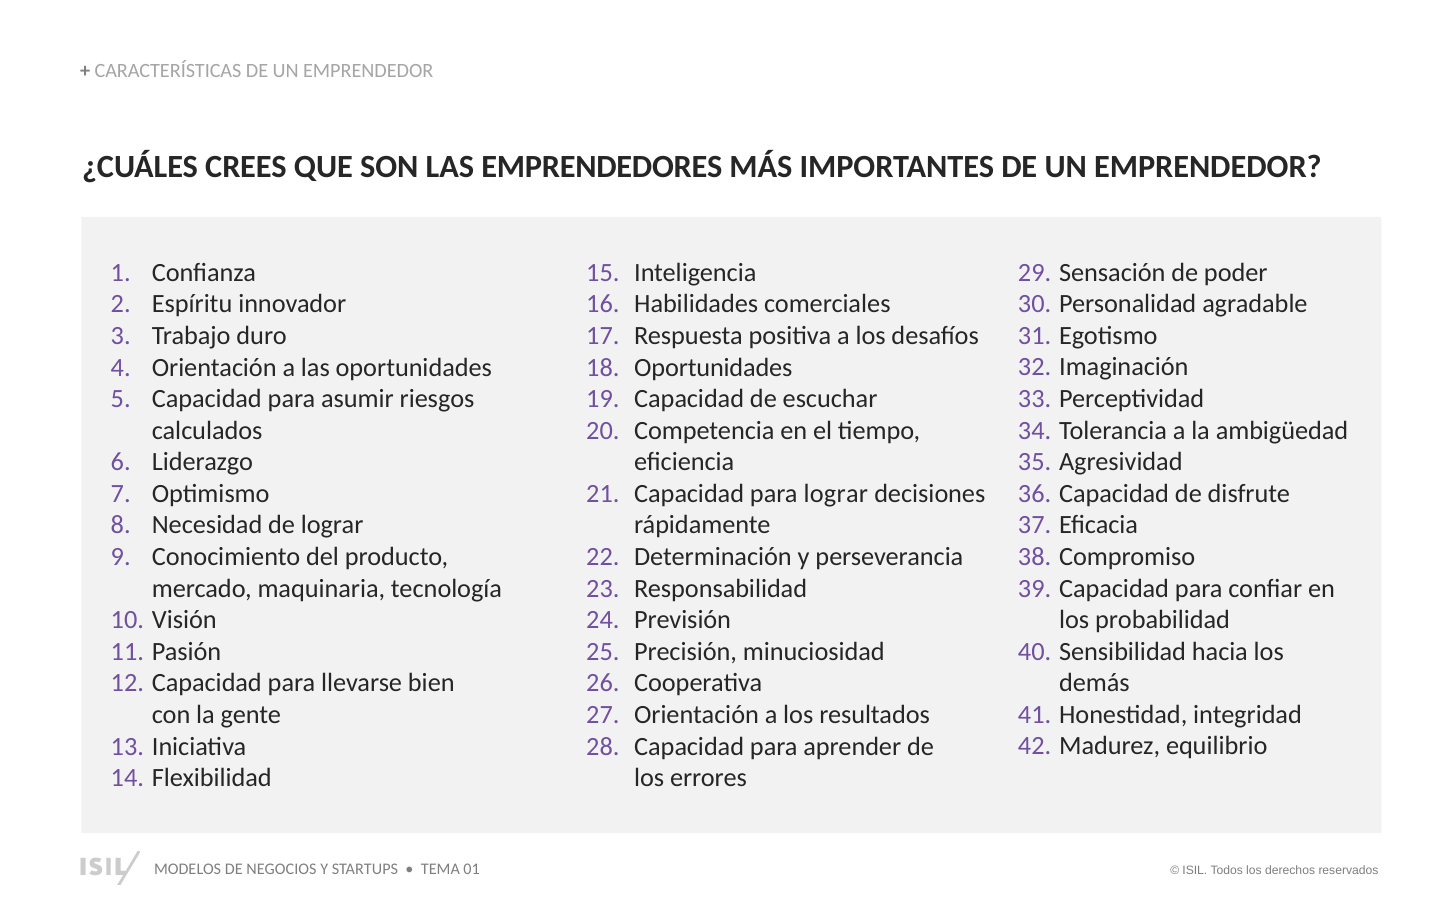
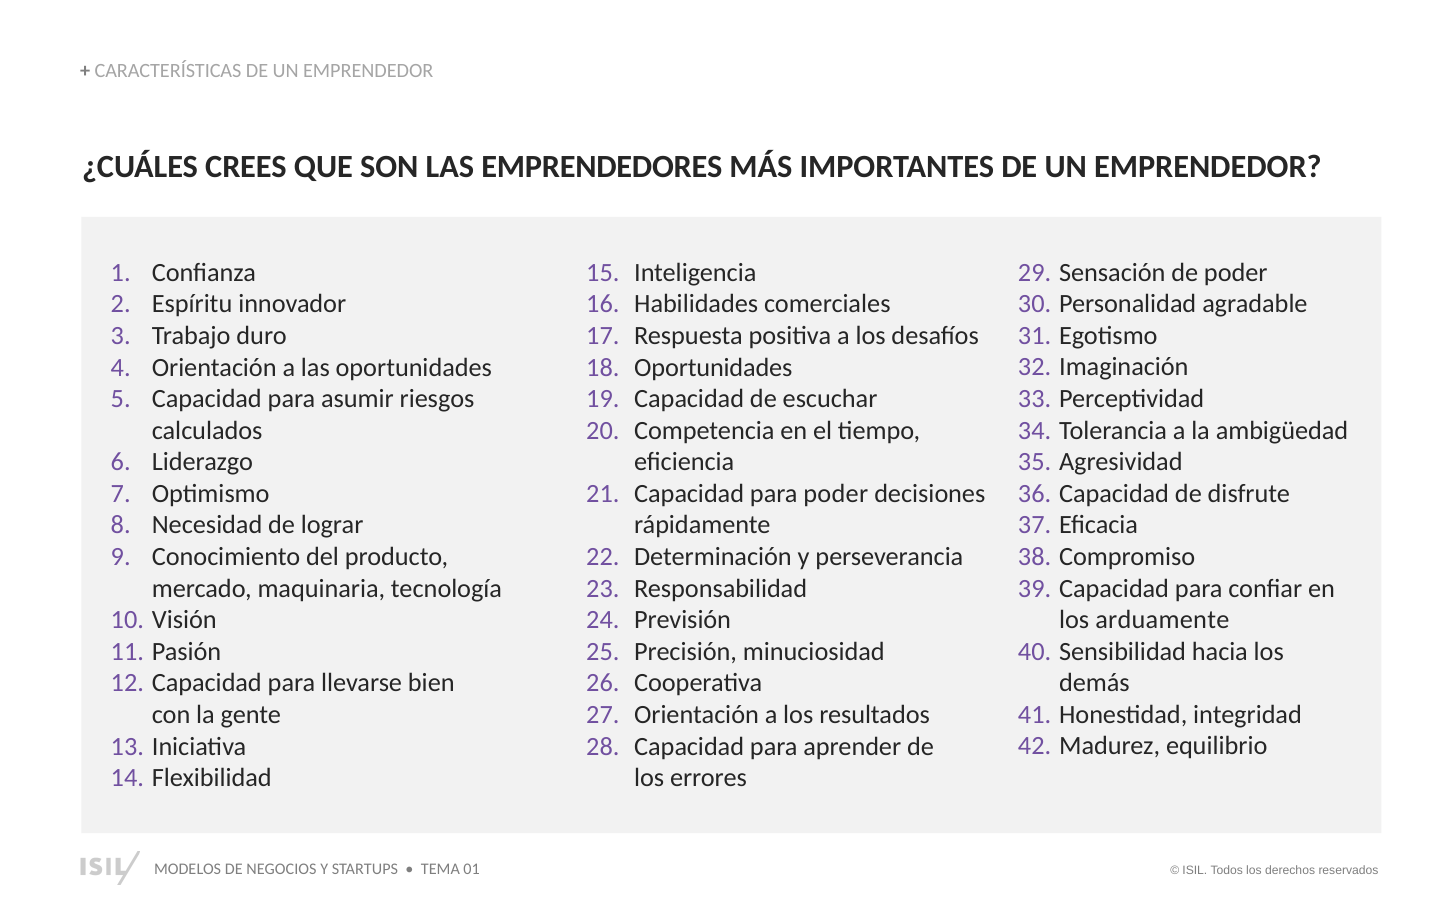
para lograr: lograr -> poder
probabilidad: probabilidad -> arduamente
